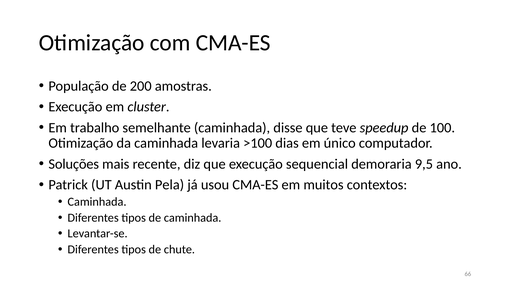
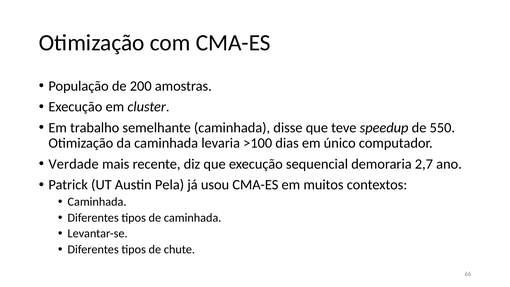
100: 100 -> 550
Soluções: Soluções -> Verdade
9,5: 9,5 -> 2,7
